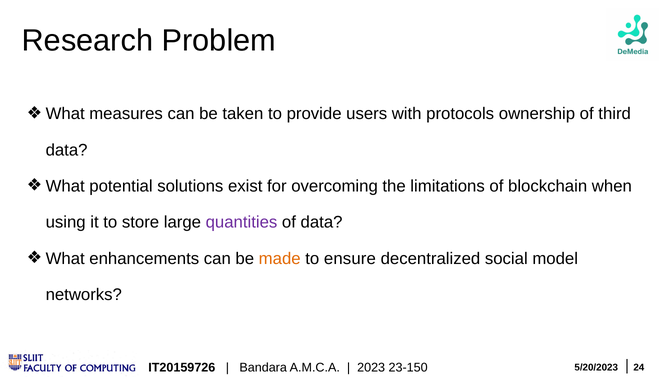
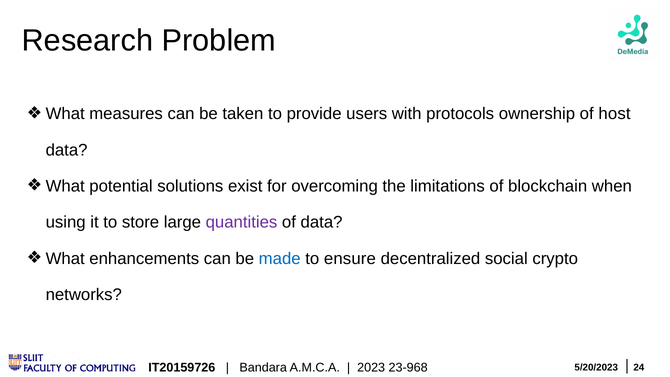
third: third -> host
made colour: orange -> blue
model: model -> crypto
23-150: 23-150 -> 23-968
